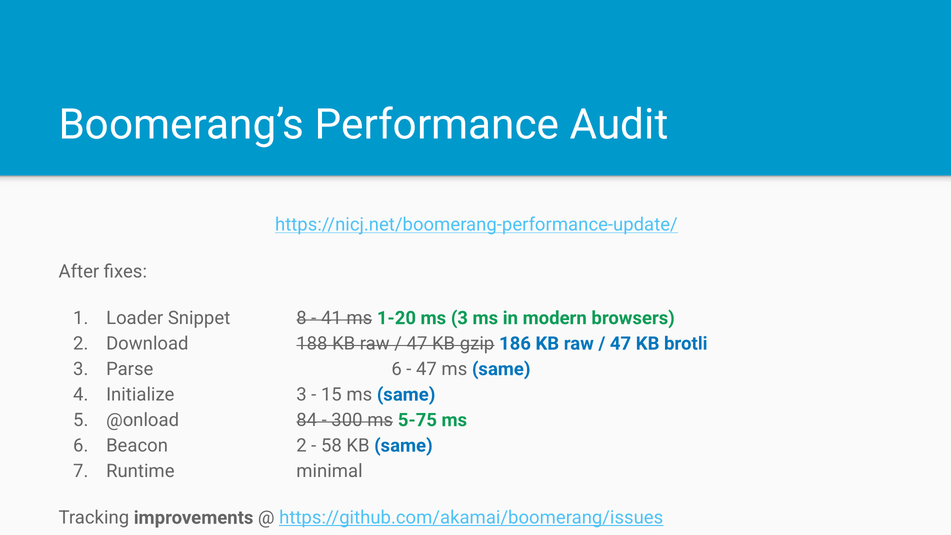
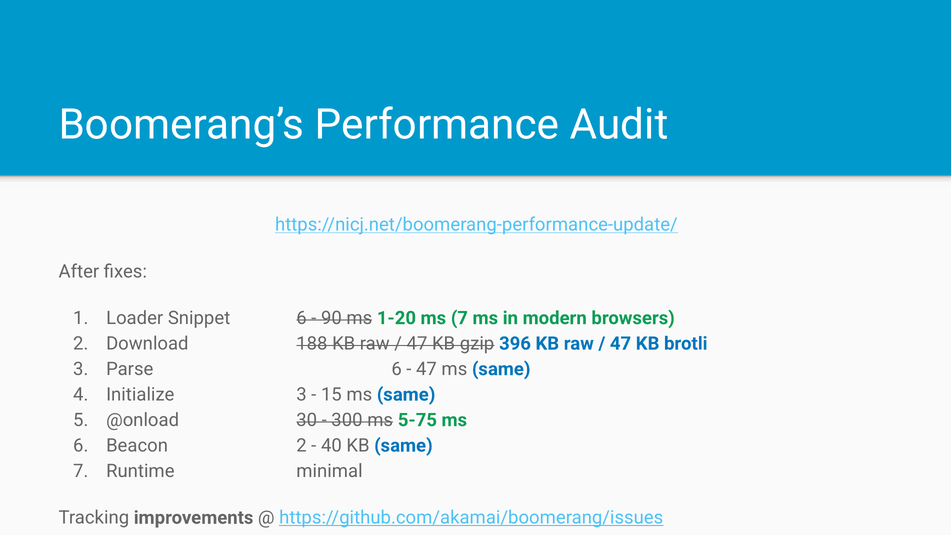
Snippet 8: 8 -> 6
41: 41 -> 90
ms 3: 3 -> 7
186: 186 -> 396
84: 84 -> 30
58: 58 -> 40
